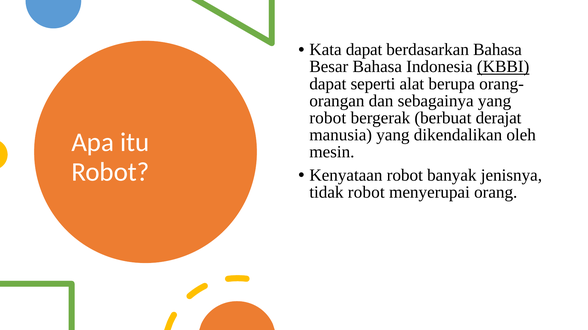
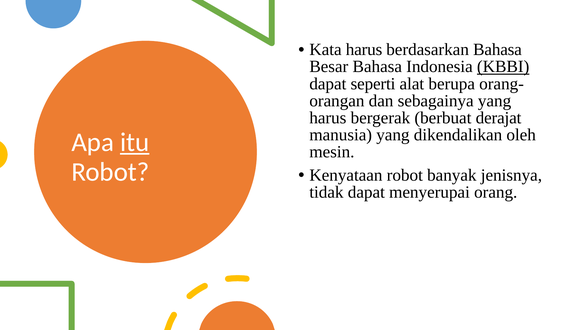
Kata dapat: dapat -> harus
robot at (328, 118): robot -> harus
itu underline: none -> present
tidak robot: robot -> dapat
